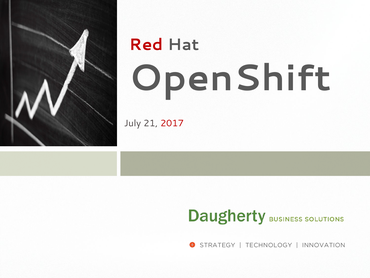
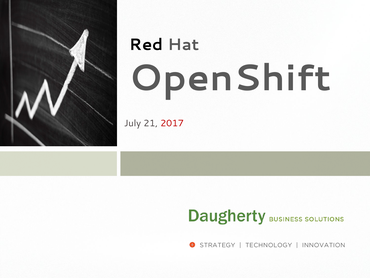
Red colour: red -> black
